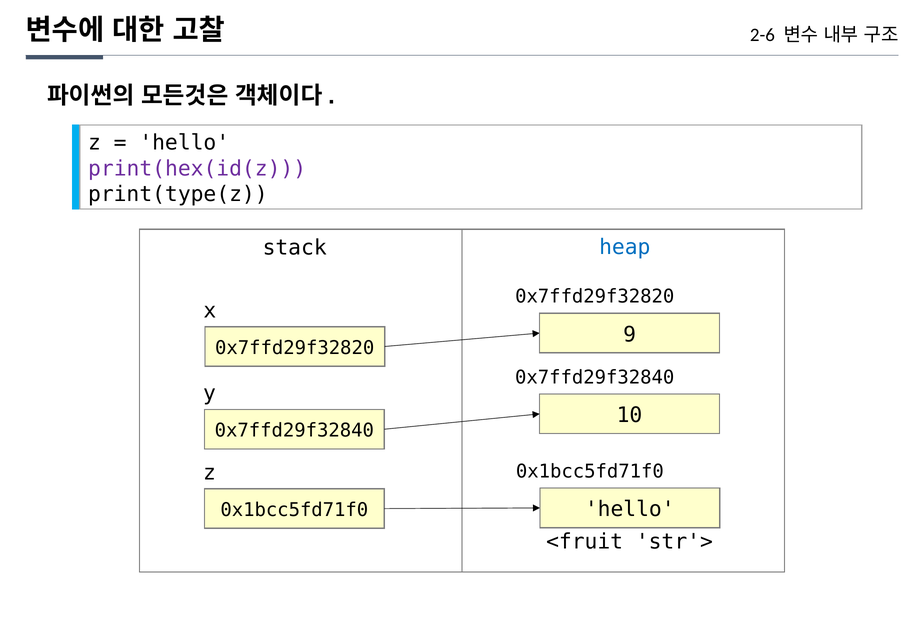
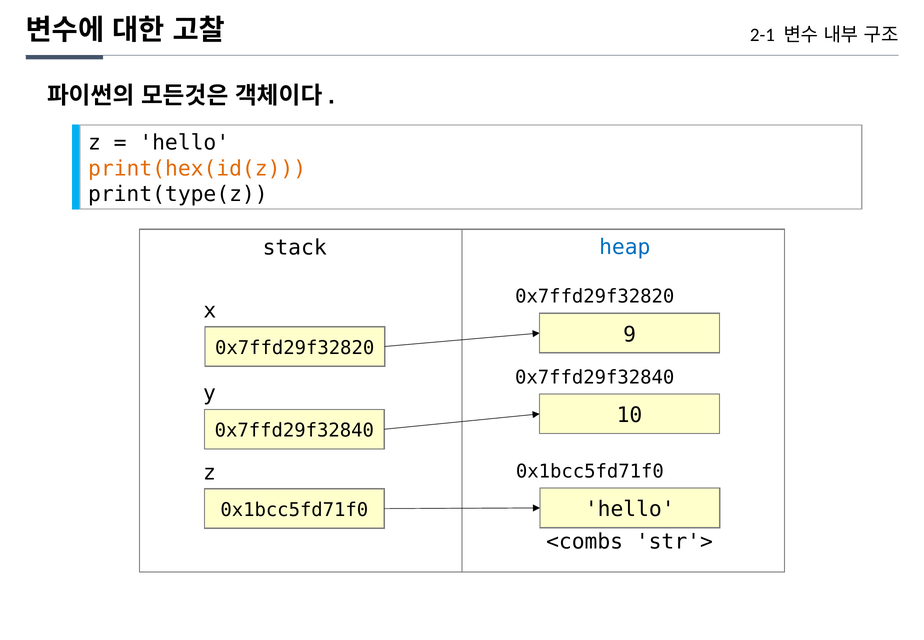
2-6: 2-6 -> 2-1
print(hex(id(z colour: purple -> orange
<fruit: <fruit -> <combs
